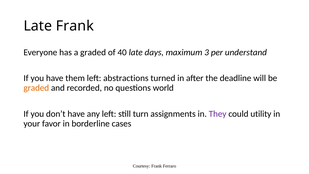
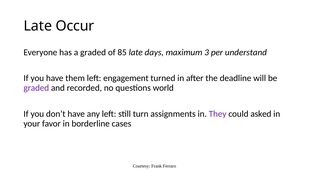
Late Frank: Frank -> Occur
40: 40 -> 85
abstractions: abstractions -> engagement
graded at (36, 88) colour: orange -> purple
utility: utility -> asked
